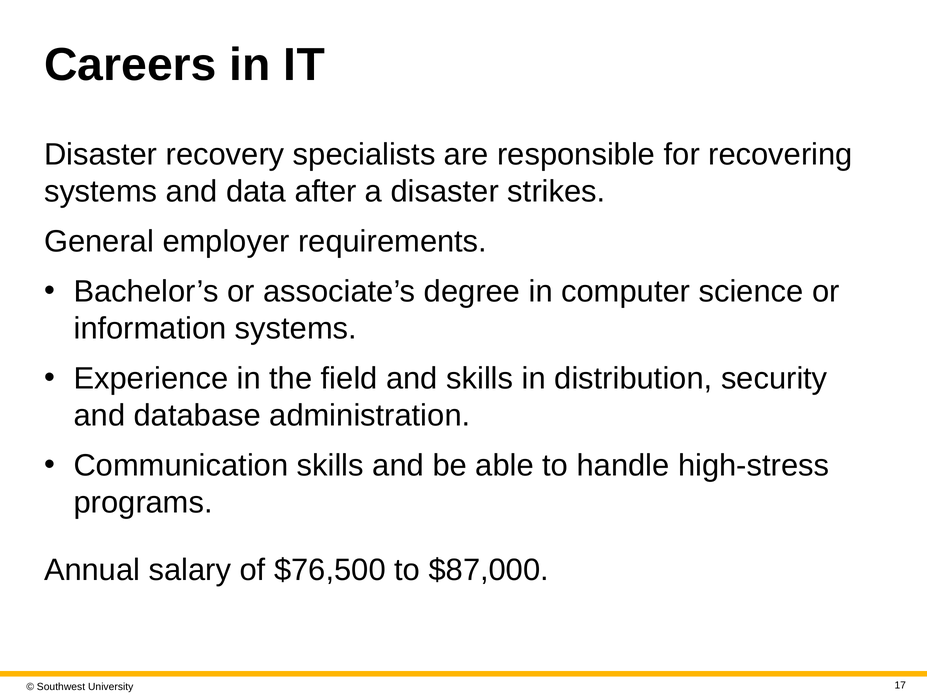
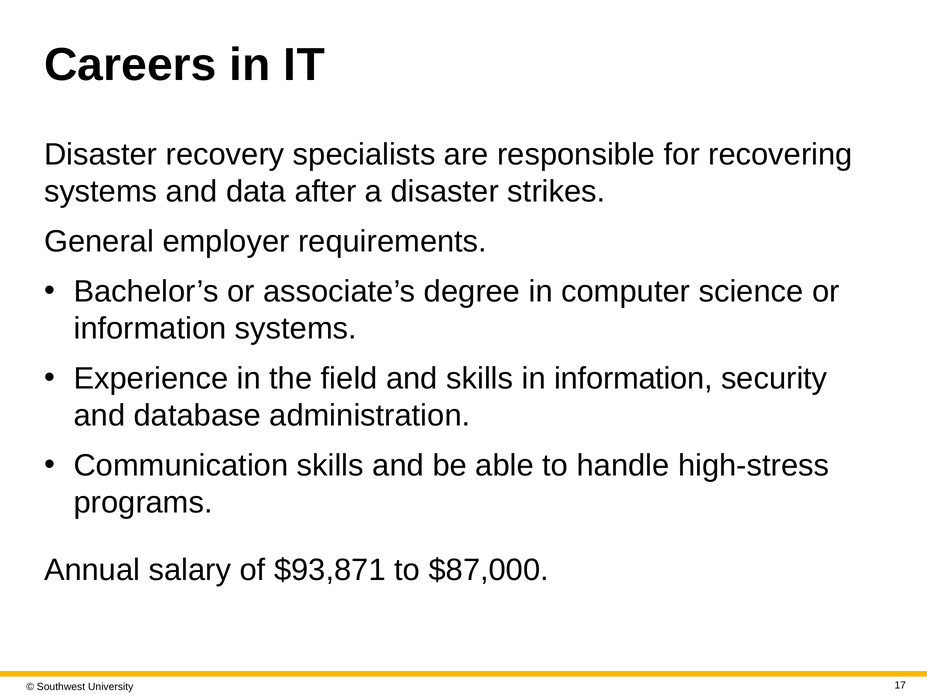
in distribution: distribution -> information
$76,500: $76,500 -> $93,871
